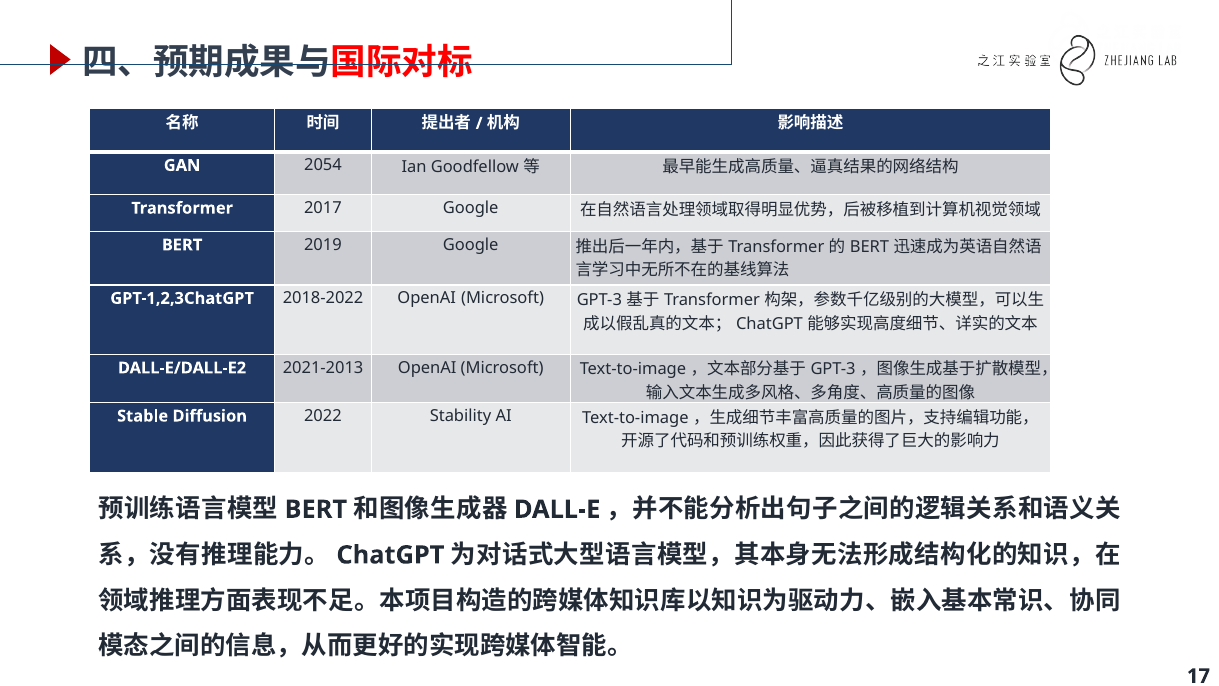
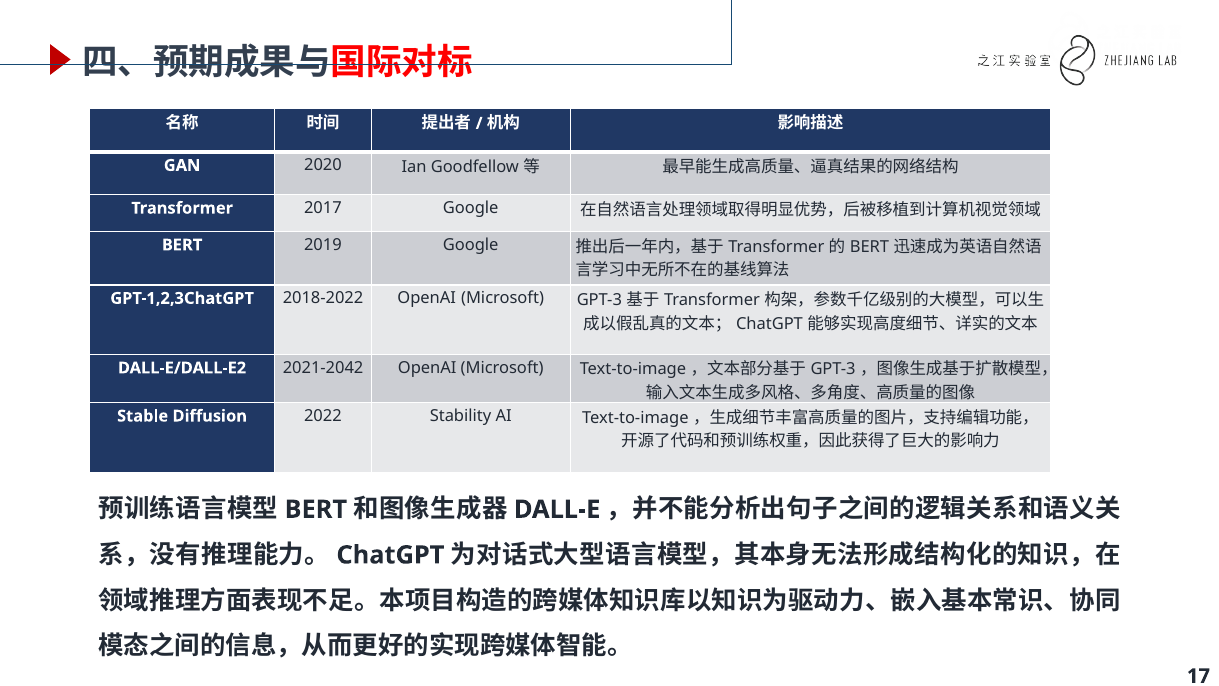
2054: 2054 -> 2020
2021-2013: 2021-2013 -> 2021-2042
